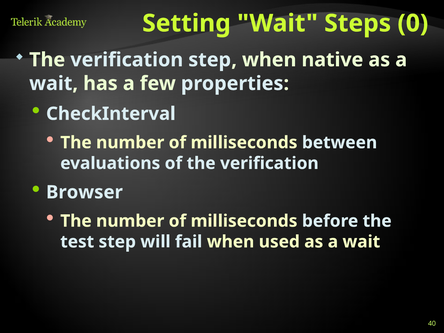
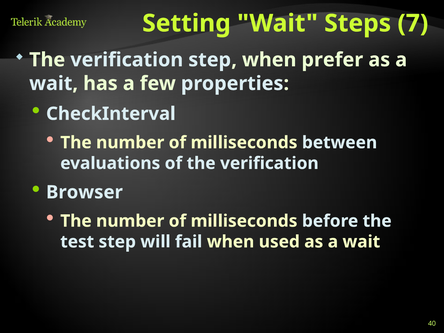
0: 0 -> 7
native: native -> prefer
